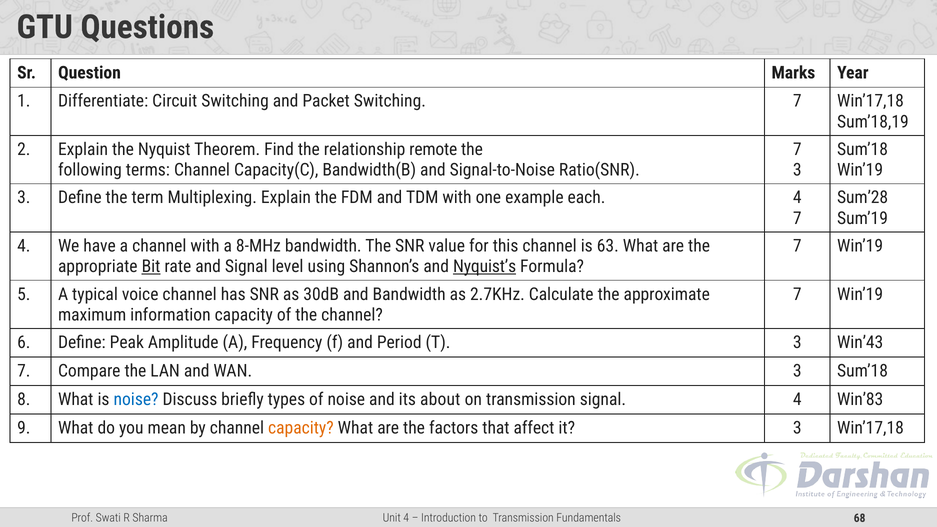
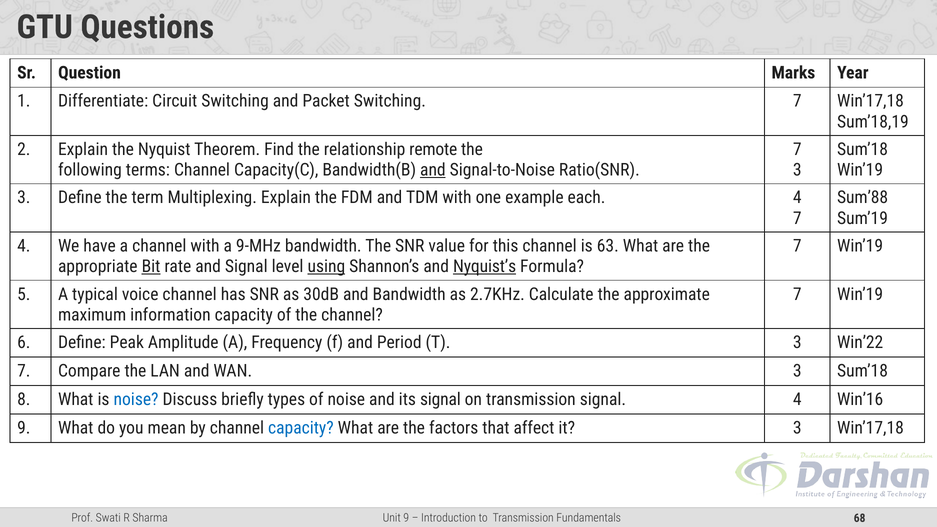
and at (433, 170) underline: none -> present
Sum’28: Sum’28 -> Sum’88
8-MHz: 8-MHz -> 9-MHz
using underline: none -> present
Win’43: Win’43 -> Win’22
its about: about -> signal
Win’83: Win’83 -> Win’16
capacity at (301, 428) colour: orange -> blue
4 at (406, 518): 4 -> 9
